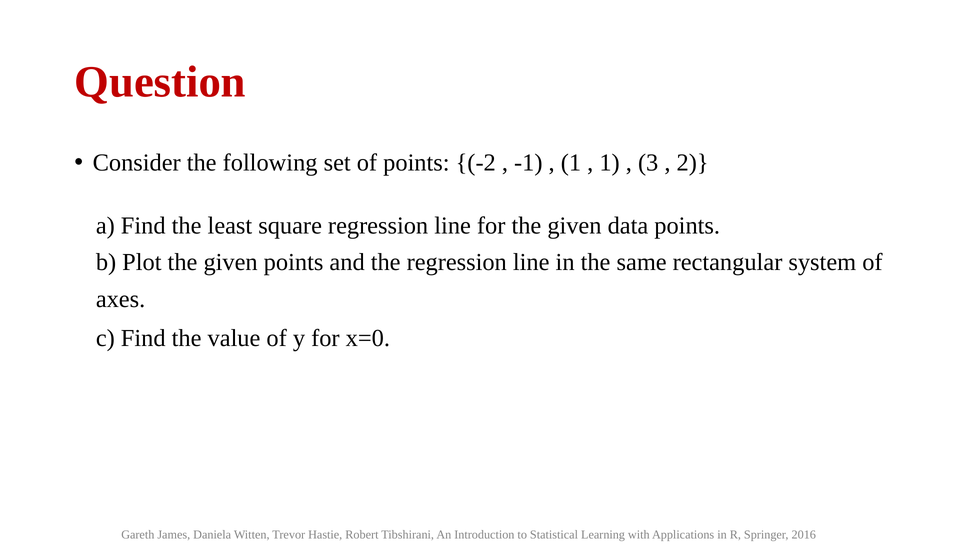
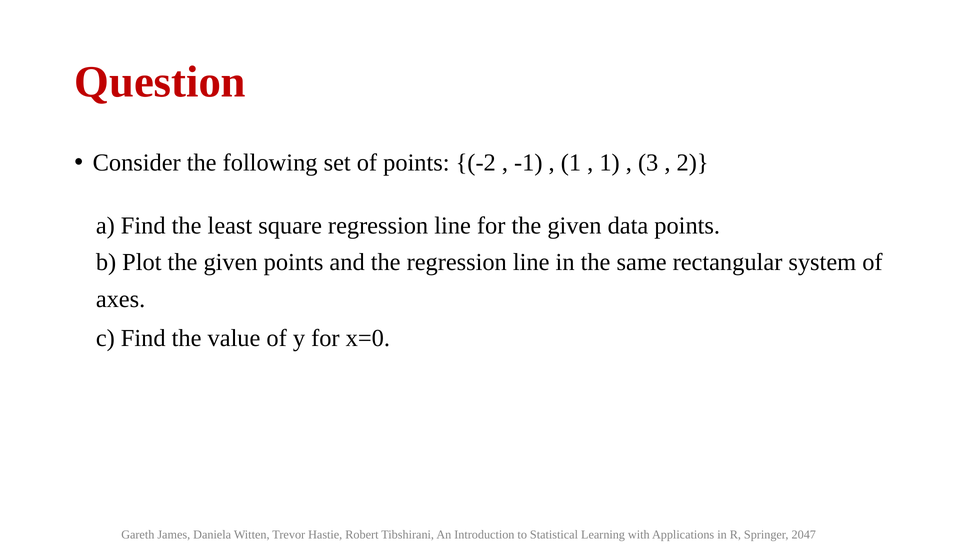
2016: 2016 -> 2047
